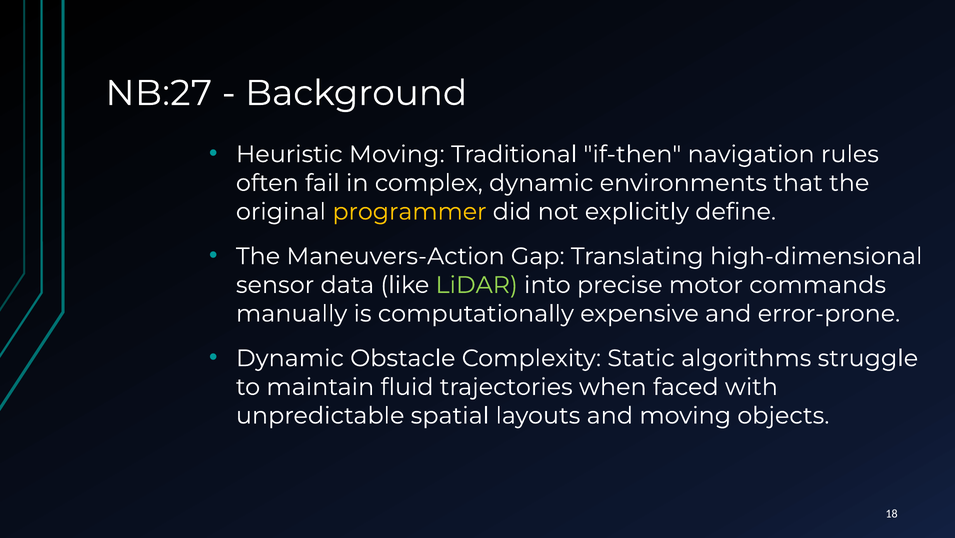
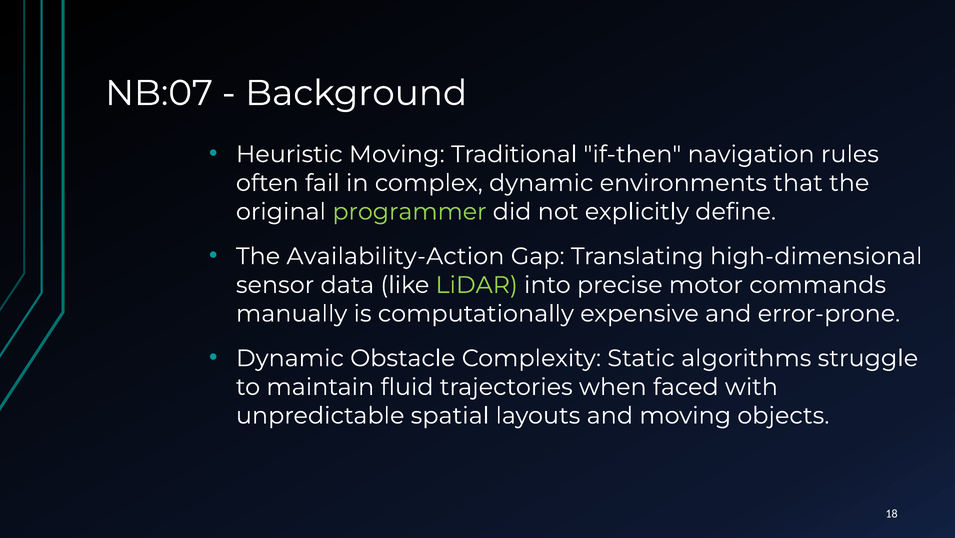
NB:27: NB:27 -> NB:07
programmer colour: yellow -> light green
Maneuvers-Action: Maneuvers-Action -> Availability-Action
